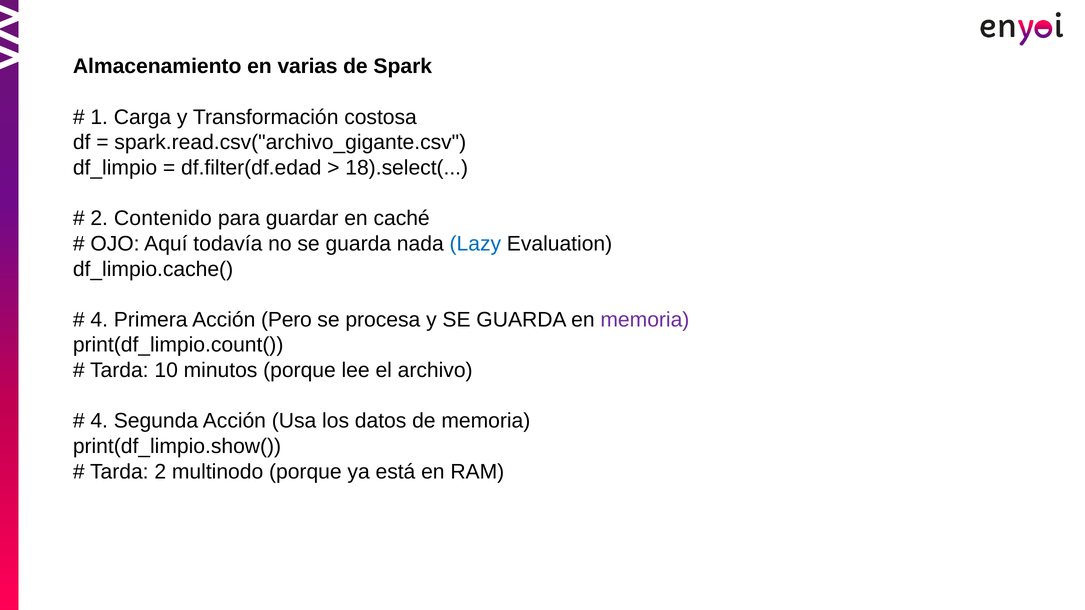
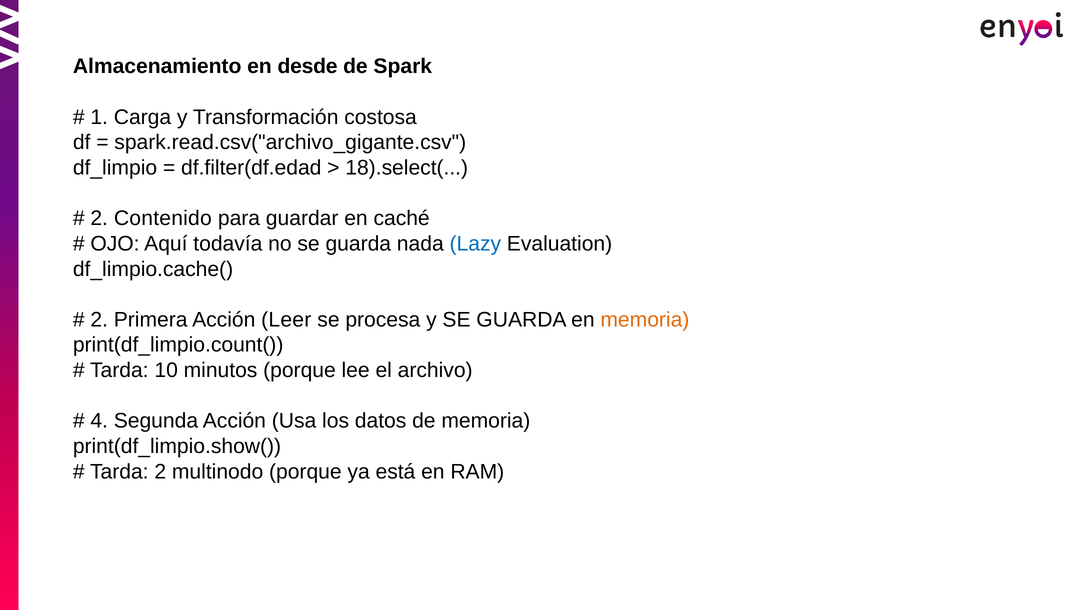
varias: varias -> desde
4 at (99, 320): 4 -> 2
Pero: Pero -> Leer
memoria at (645, 320) colour: purple -> orange
